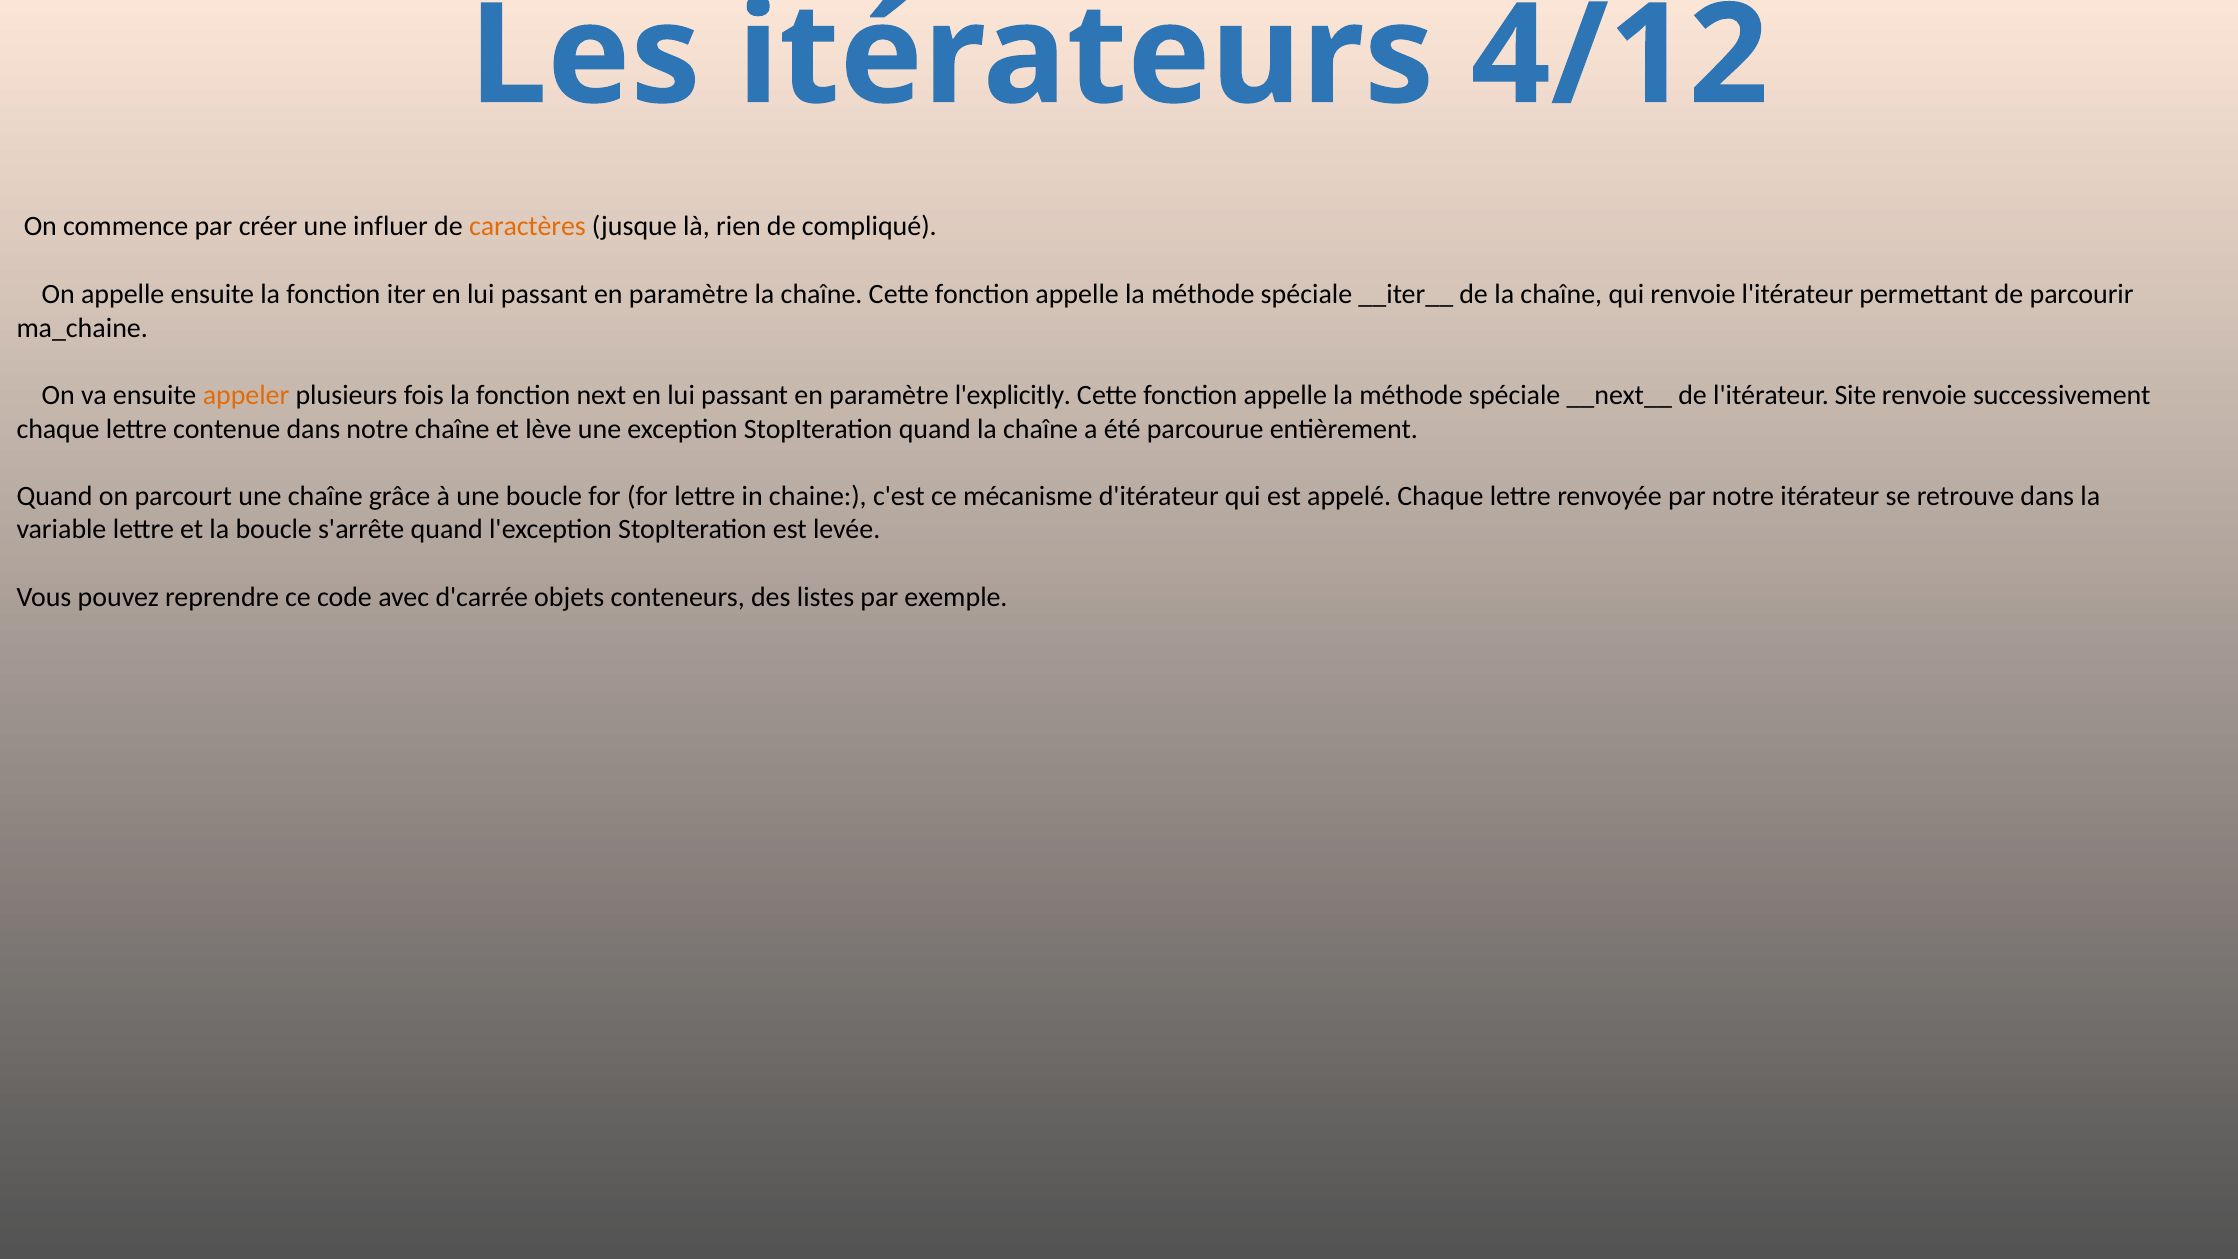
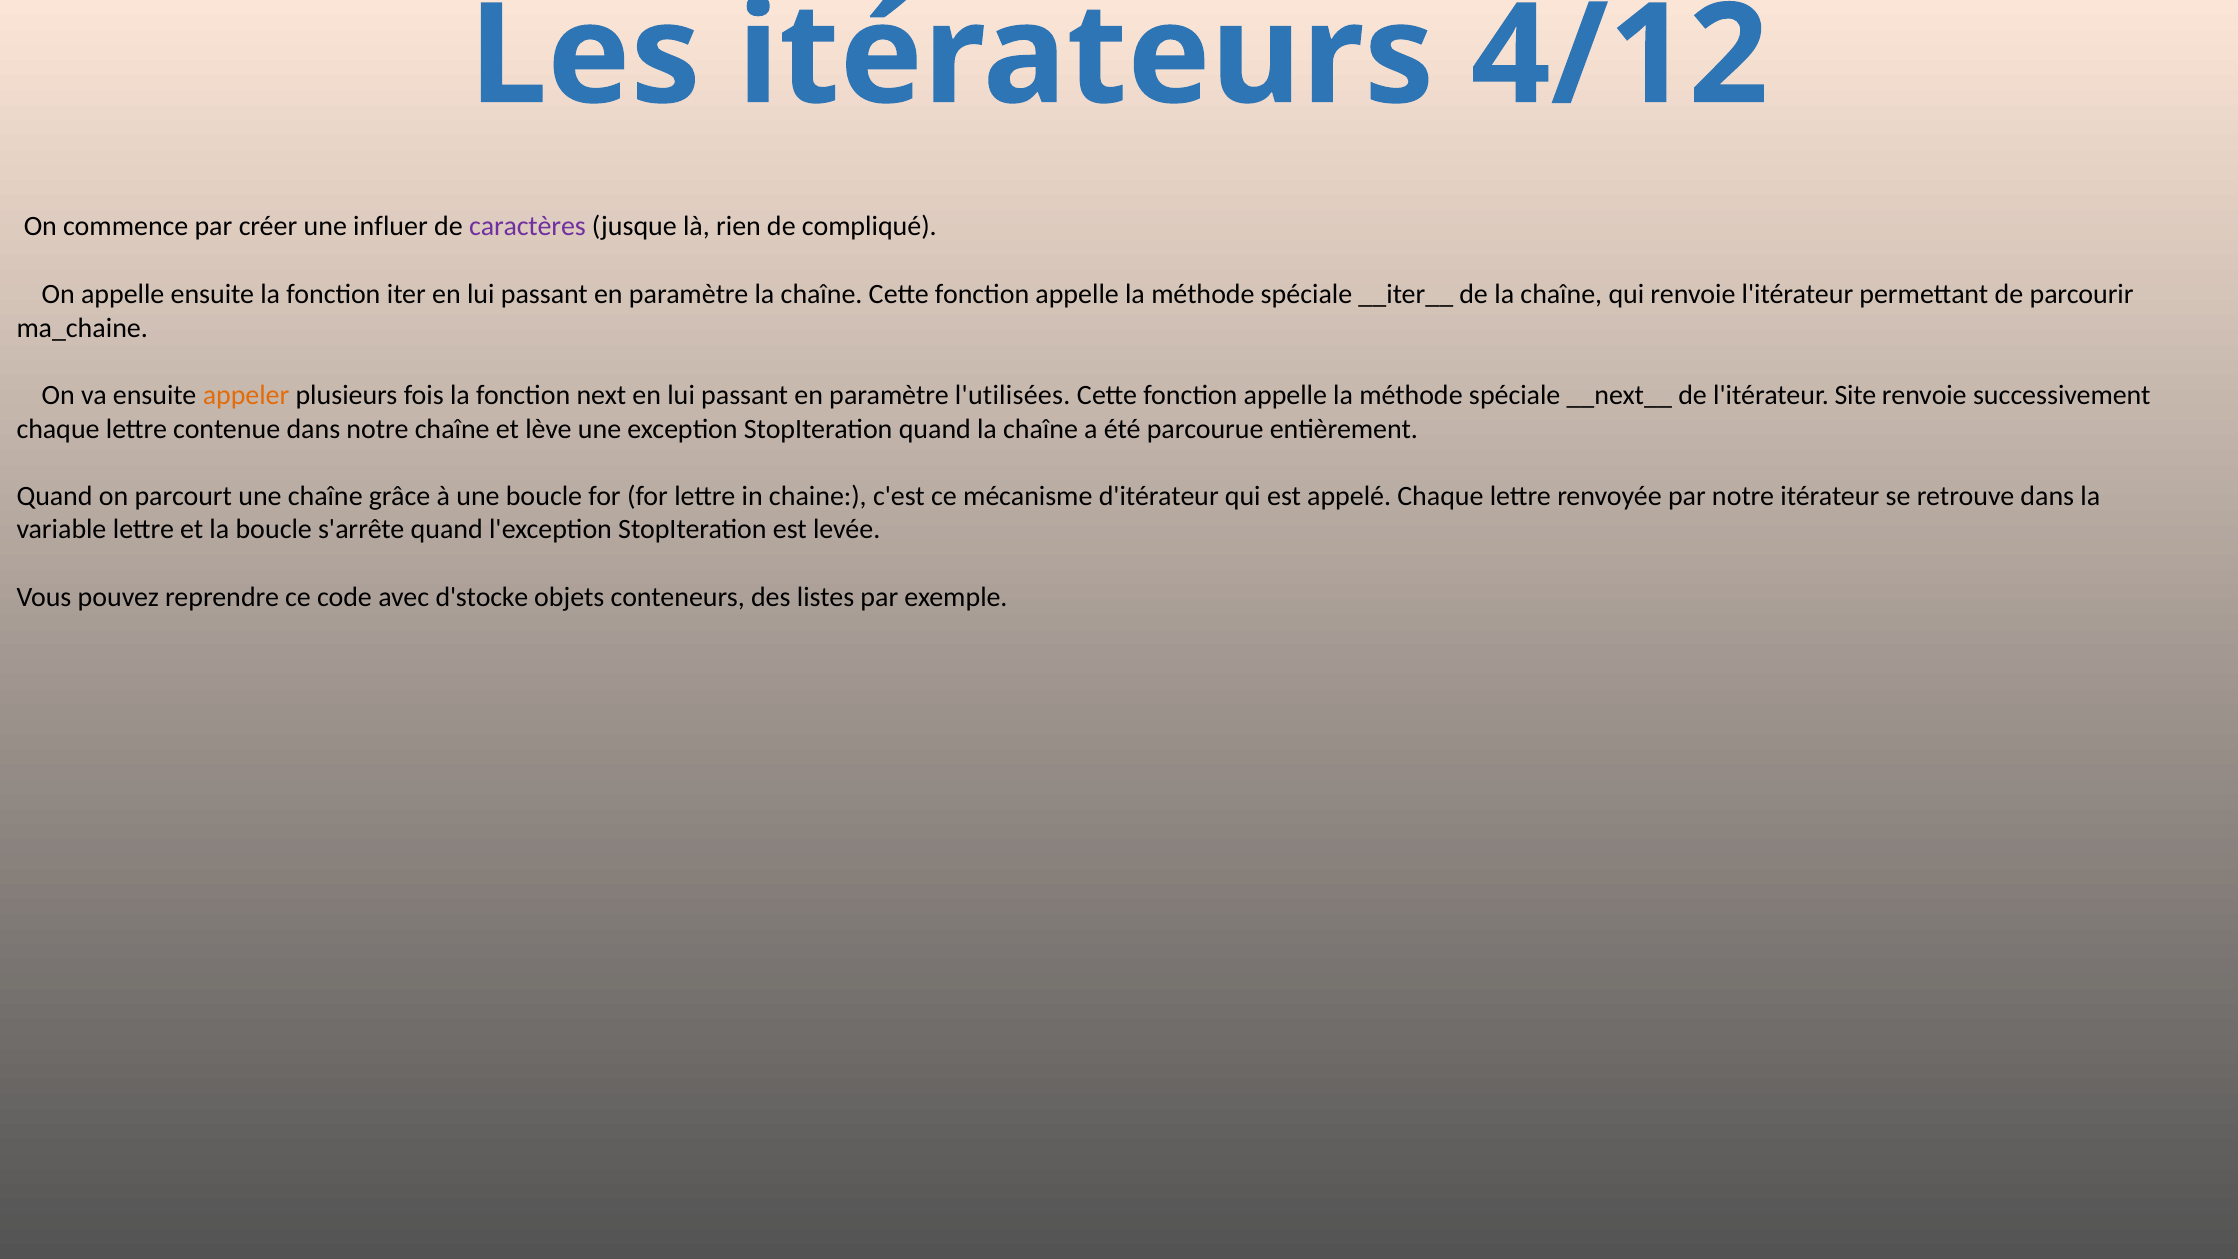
caractères colour: orange -> purple
l'explicitly: l'explicitly -> l'utilisées
d'carrée: d'carrée -> d'stocke
